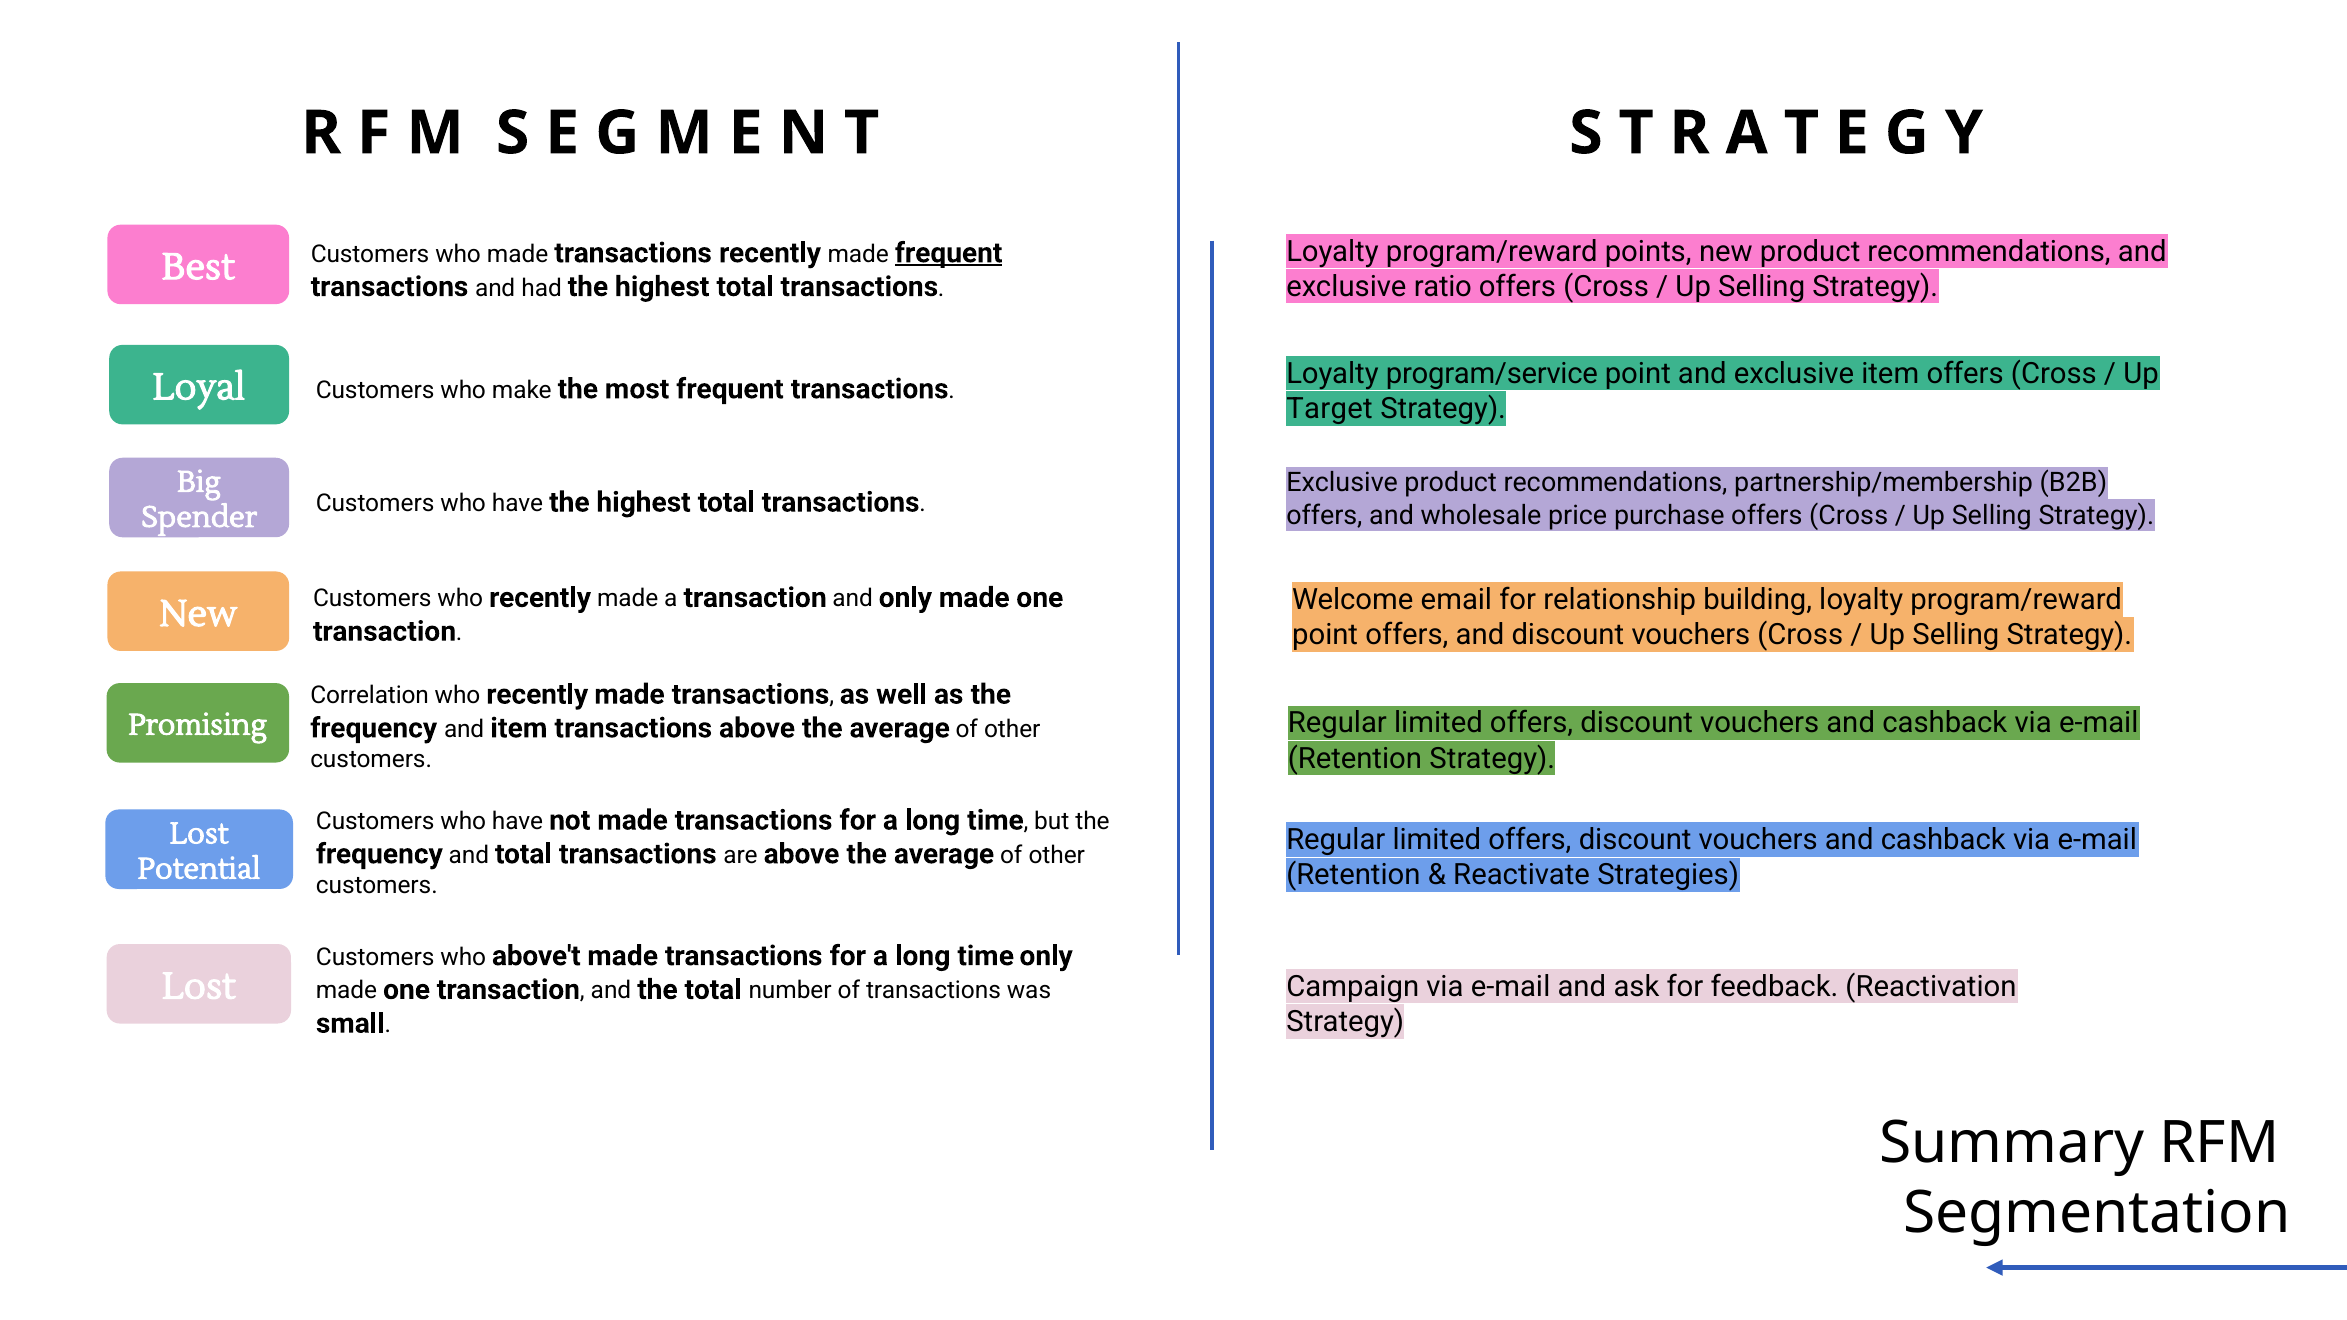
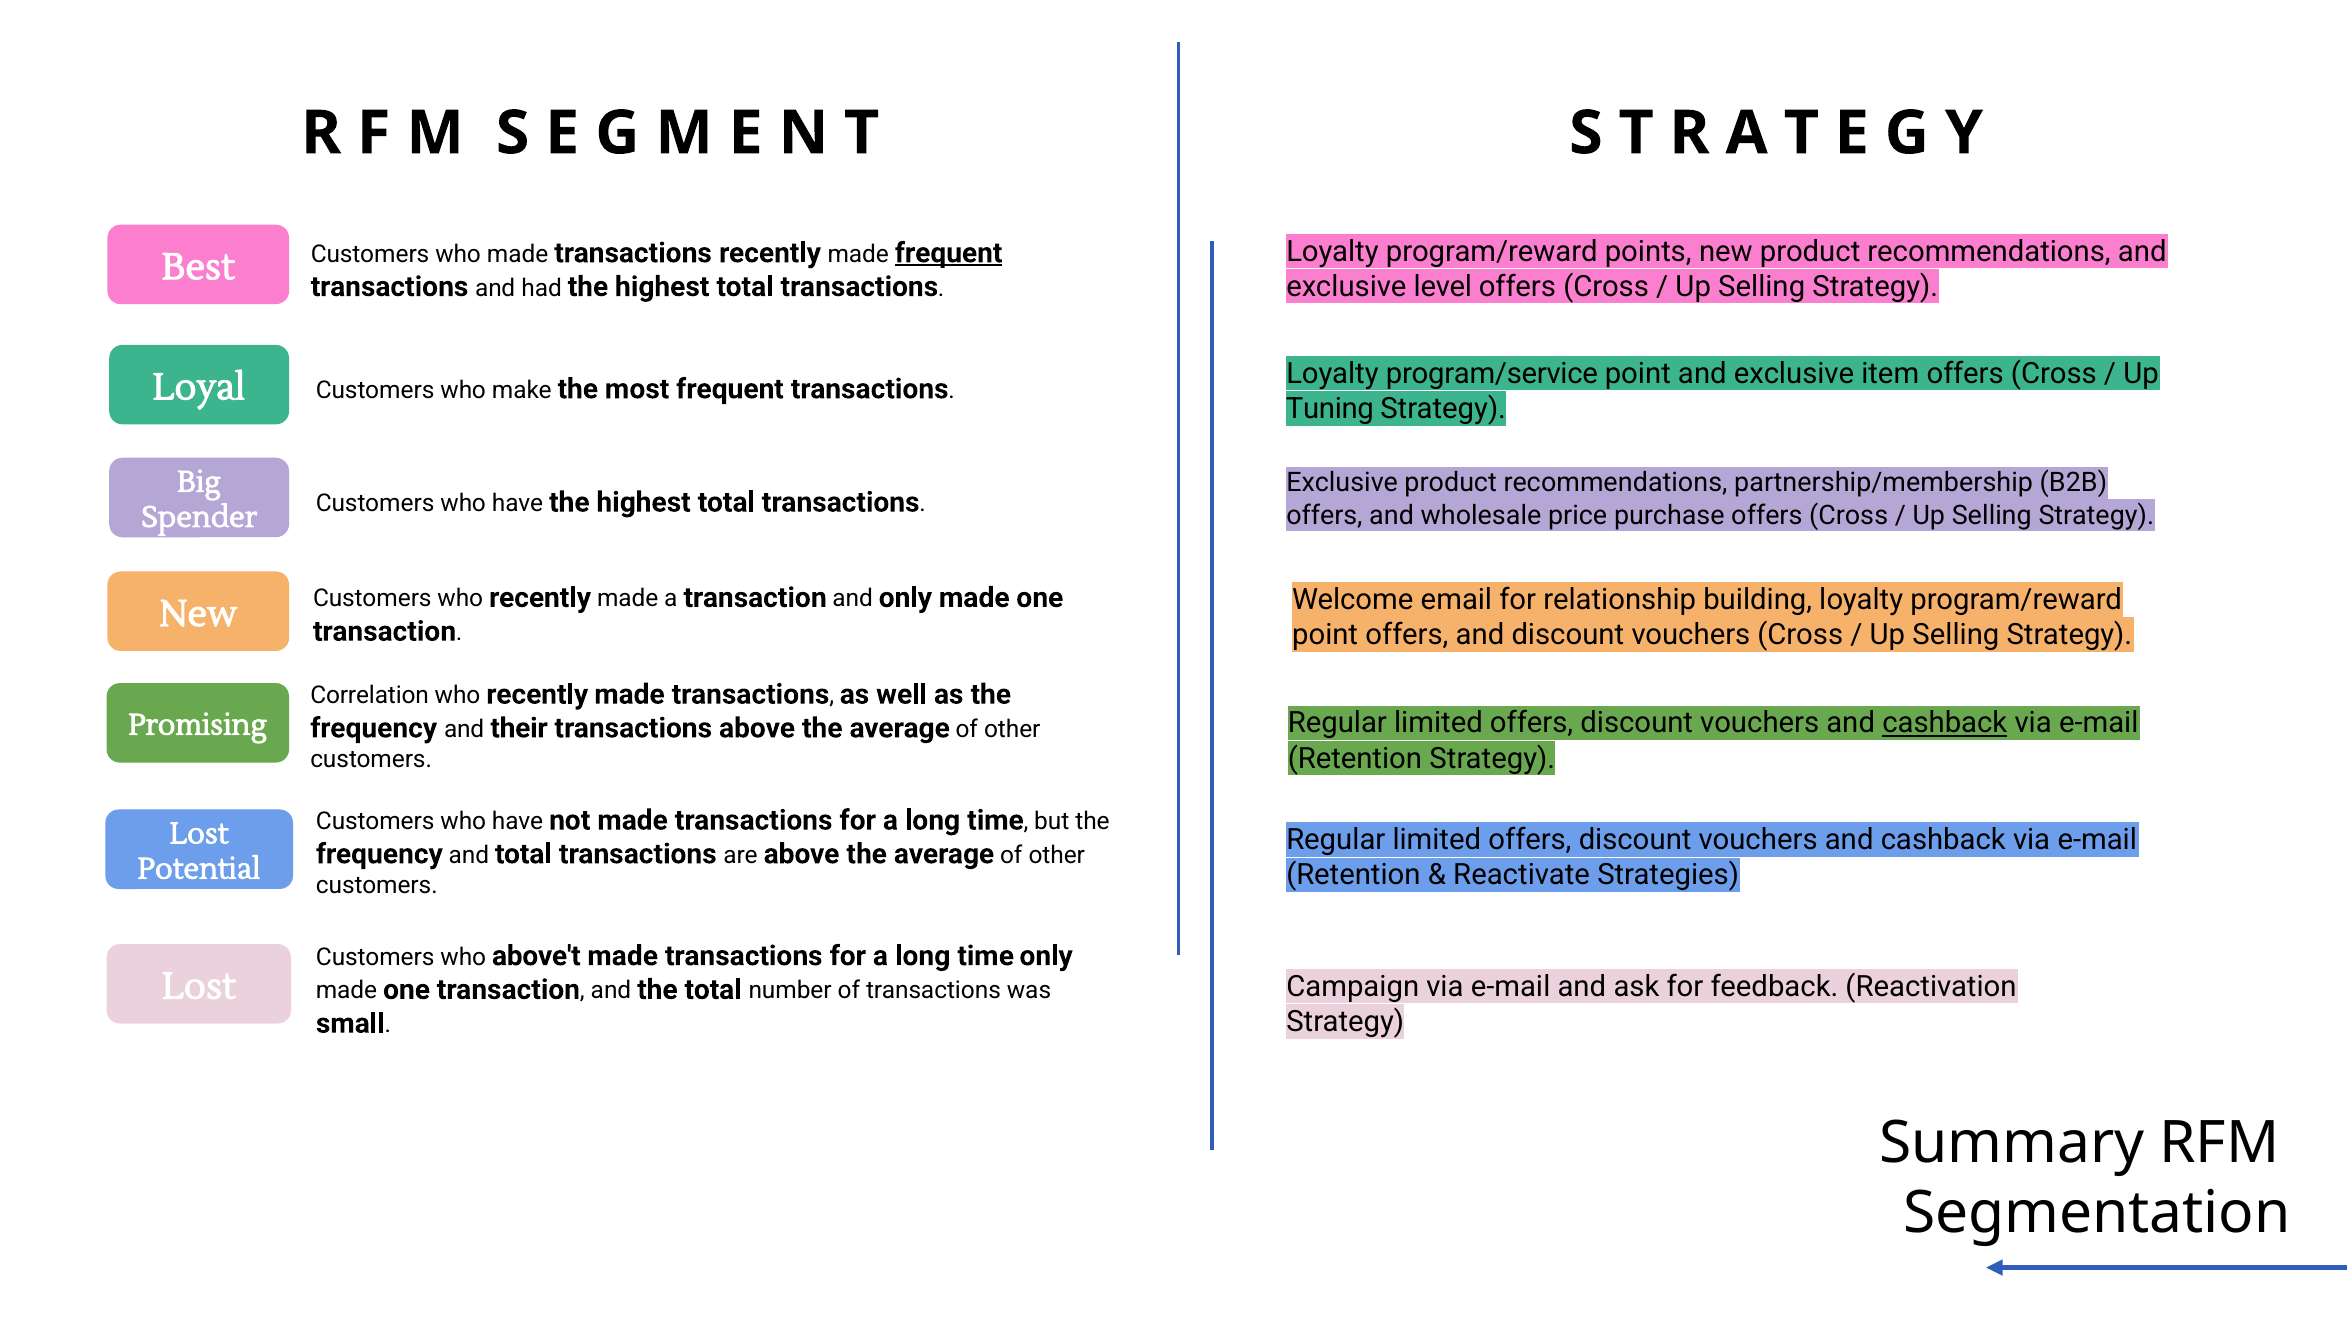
ratio: ratio -> level
Target: Target -> Tuning
cashback at (1945, 723) underline: none -> present
and item: item -> their
